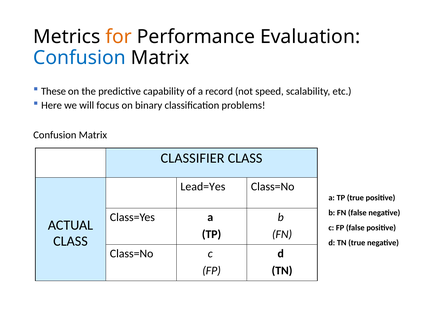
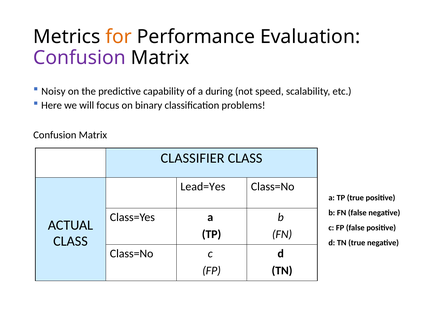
Confusion at (80, 58) colour: blue -> purple
These: These -> Noisy
record: record -> during
